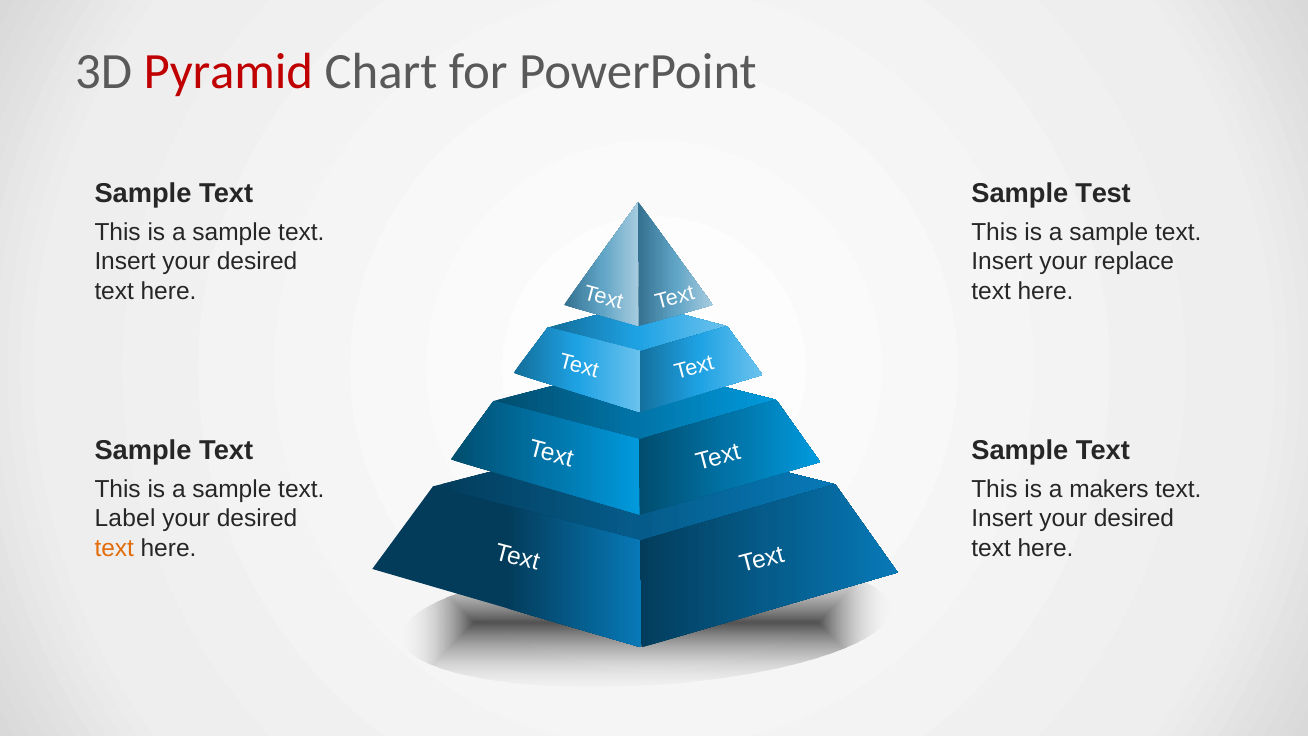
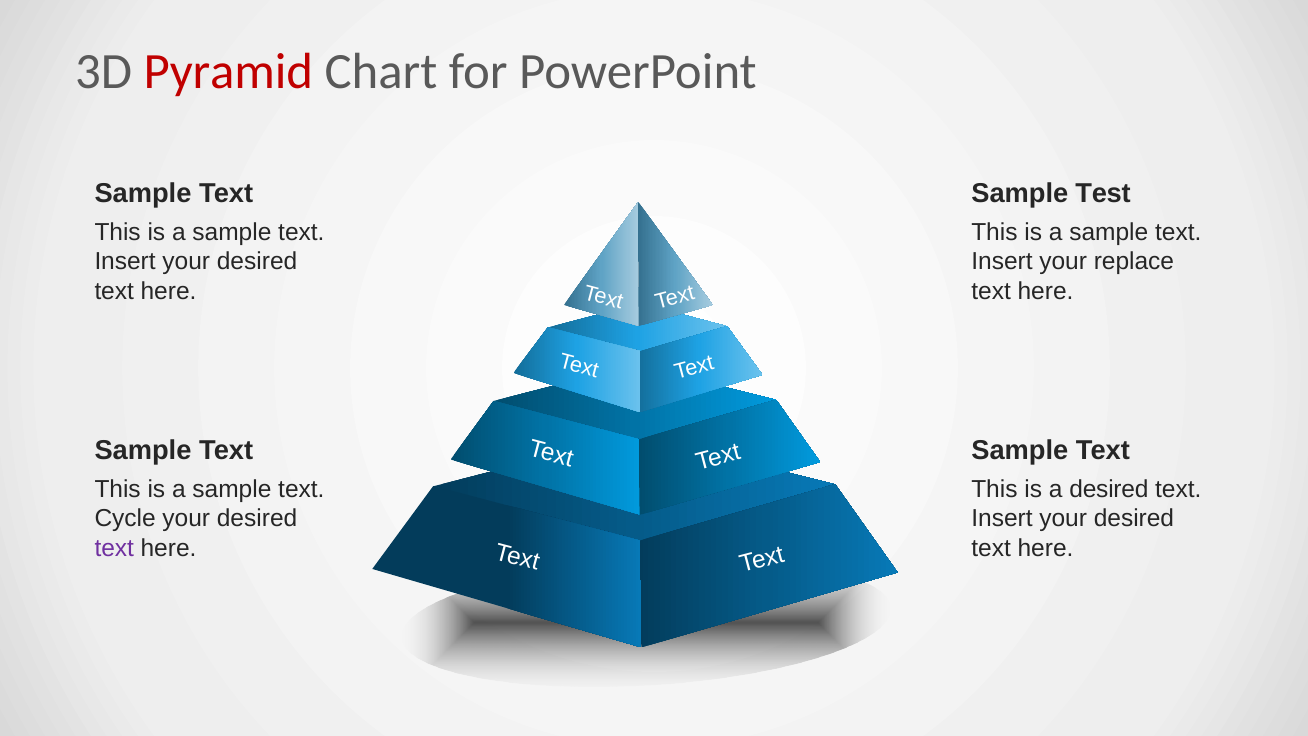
a makers: makers -> desired
Label: Label -> Cycle
text at (114, 548) colour: orange -> purple
